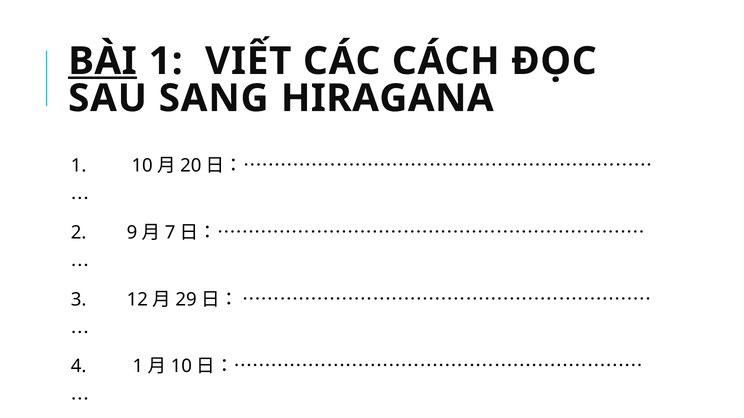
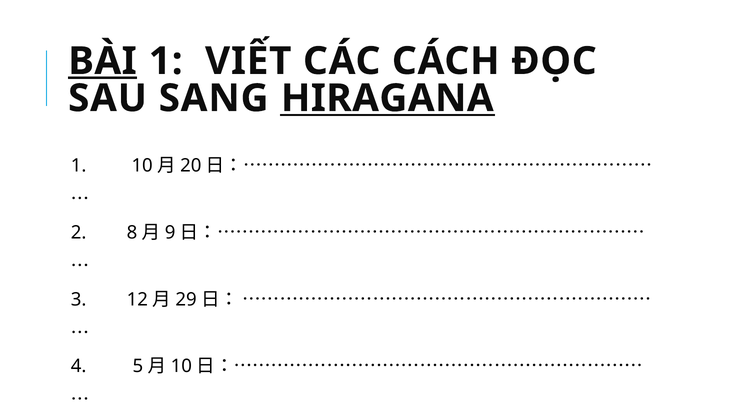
HIRAGANA underline: none -> present
2 9: 9 -> 8
7 at (170, 233): 7 -> 9
4 1: 1 -> 5
